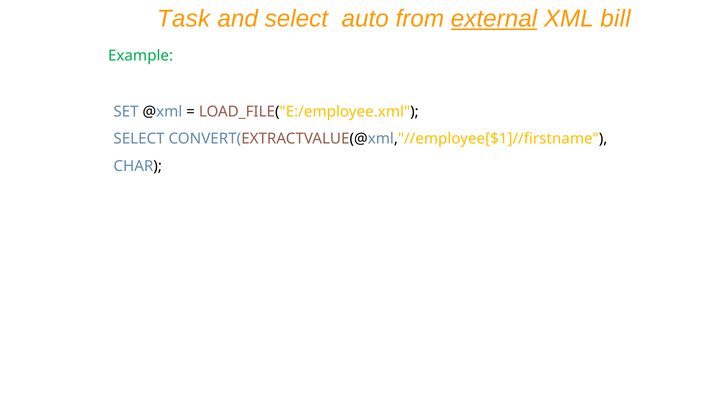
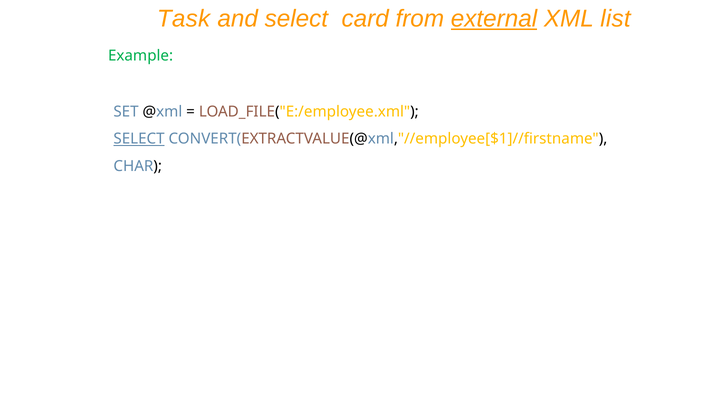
auto: auto -> card
bill: bill -> list
SELECT at (139, 139) underline: none -> present
